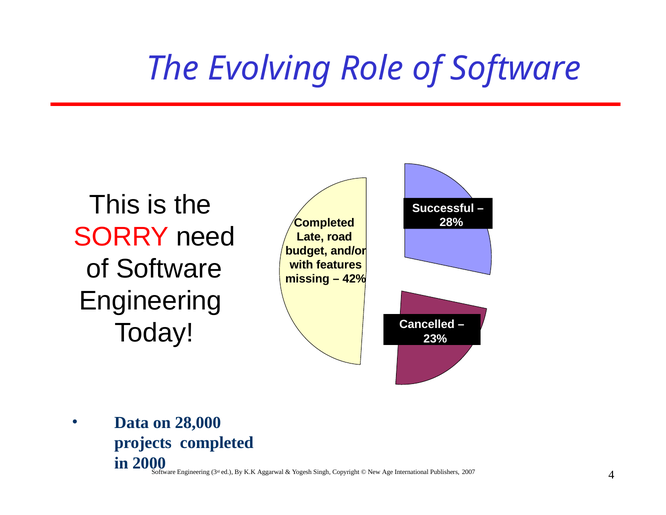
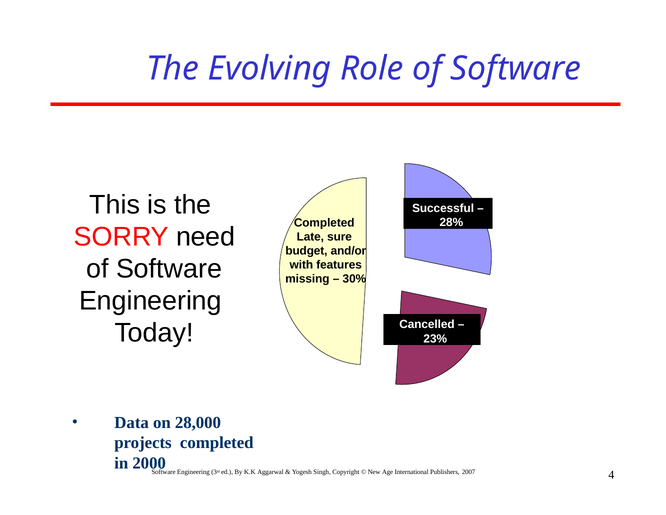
road: road -> sure
42%: 42% -> 30%
